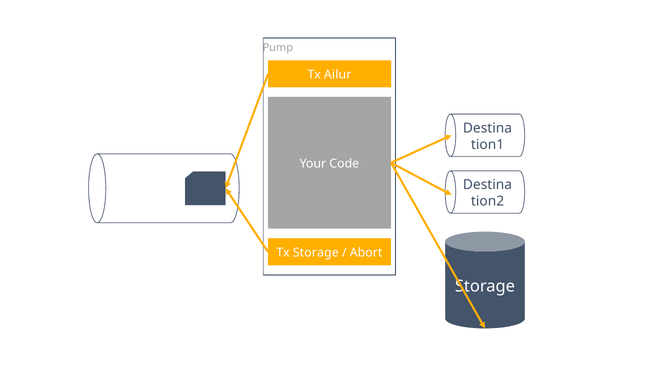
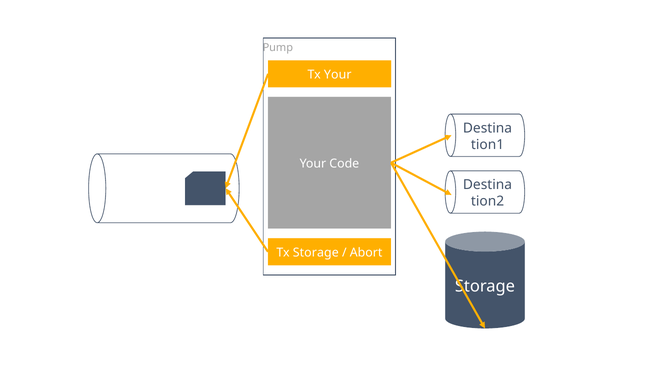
Tx Ailur: Ailur -> Your
